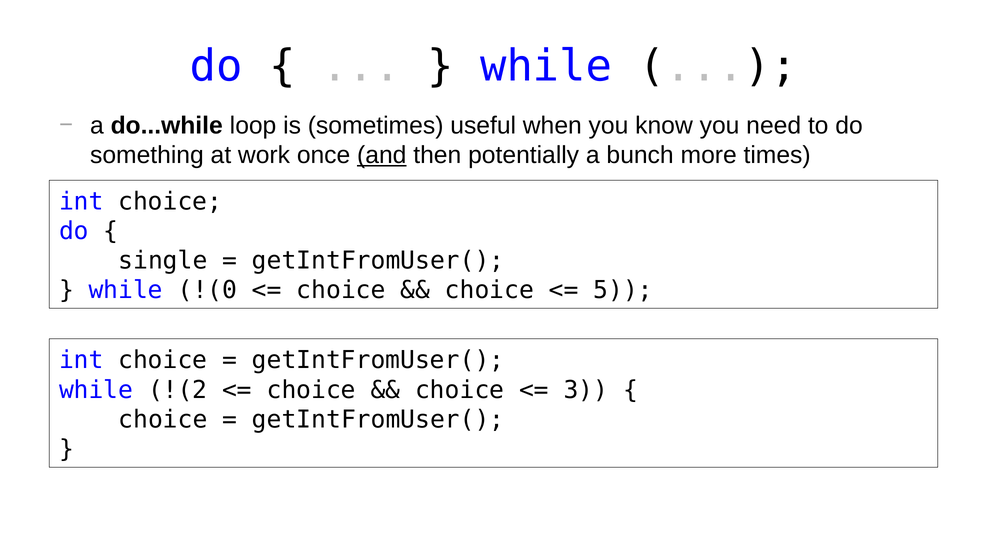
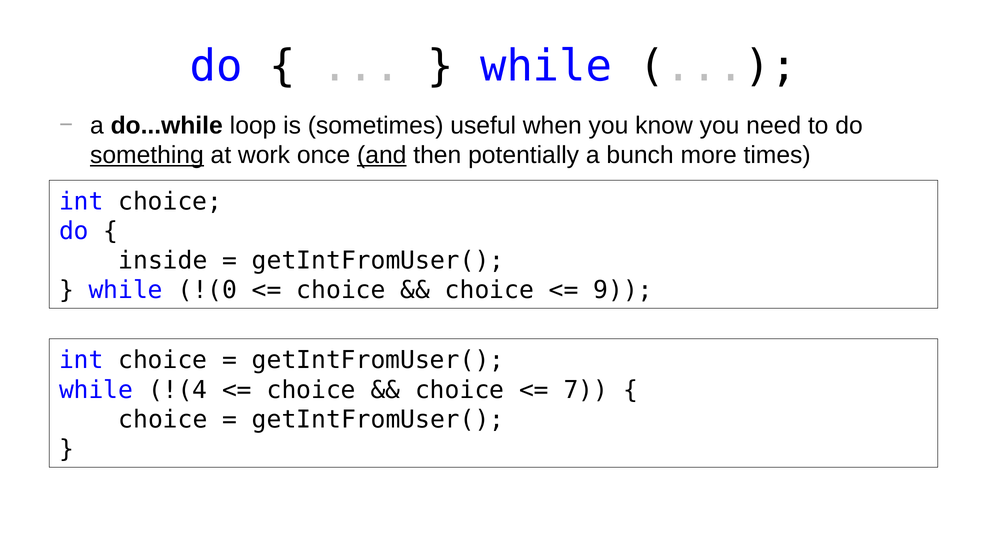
something underline: none -> present
single: single -> inside
5: 5 -> 9
!(2: !(2 -> !(4
3: 3 -> 7
